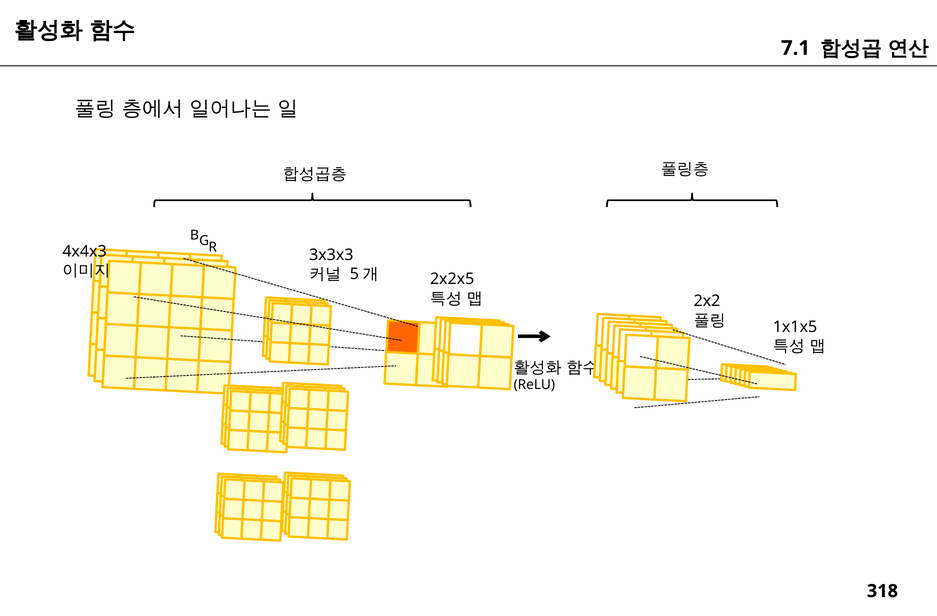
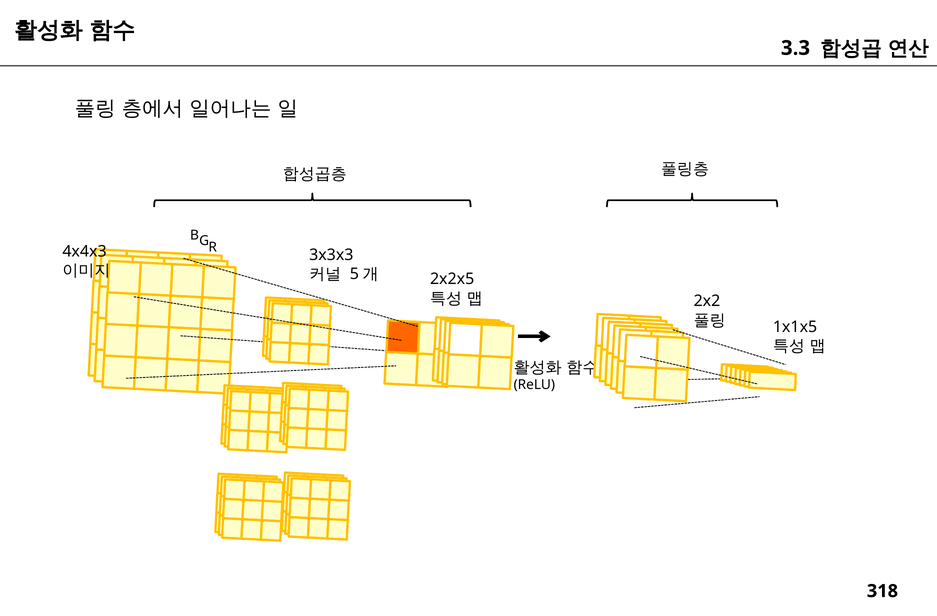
7.1: 7.1 -> 3.3
